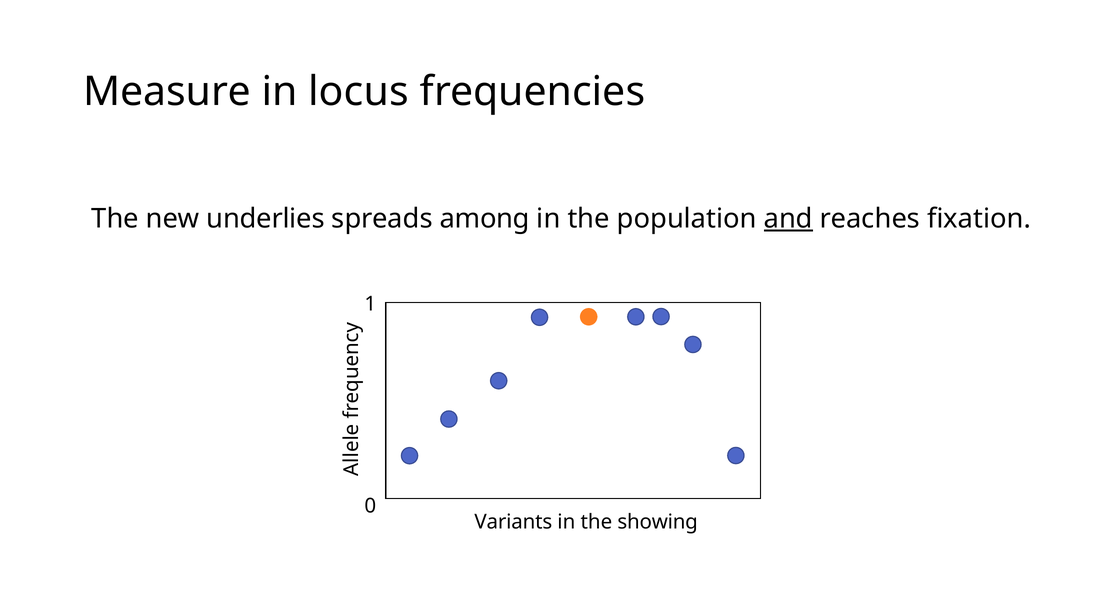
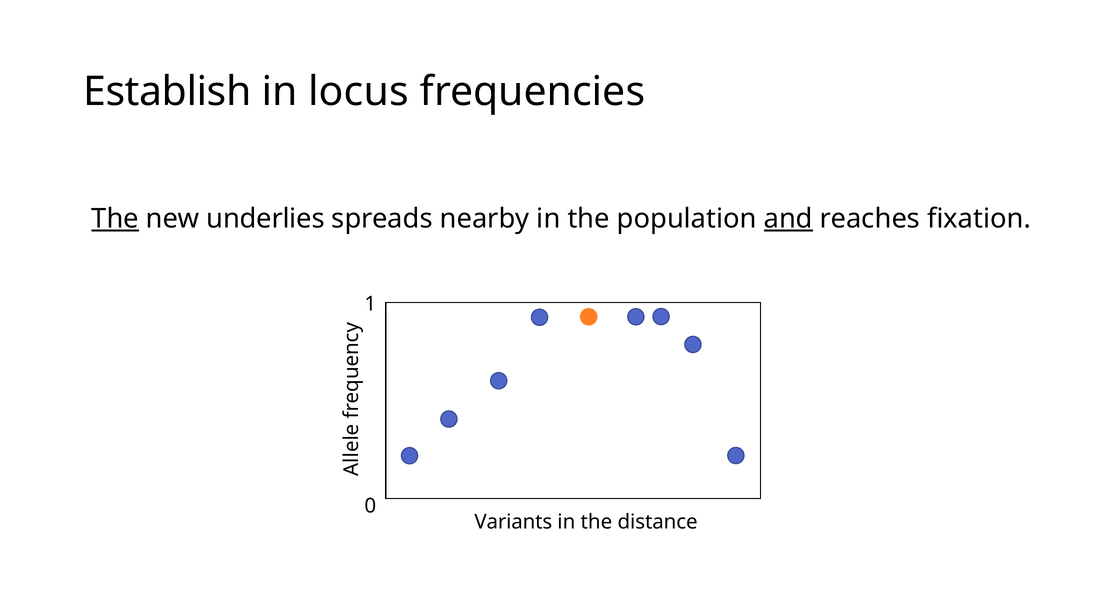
Measure: Measure -> Establish
The at (115, 219) underline: none -> present
among: among -> nearby
showing: showing -> distance
